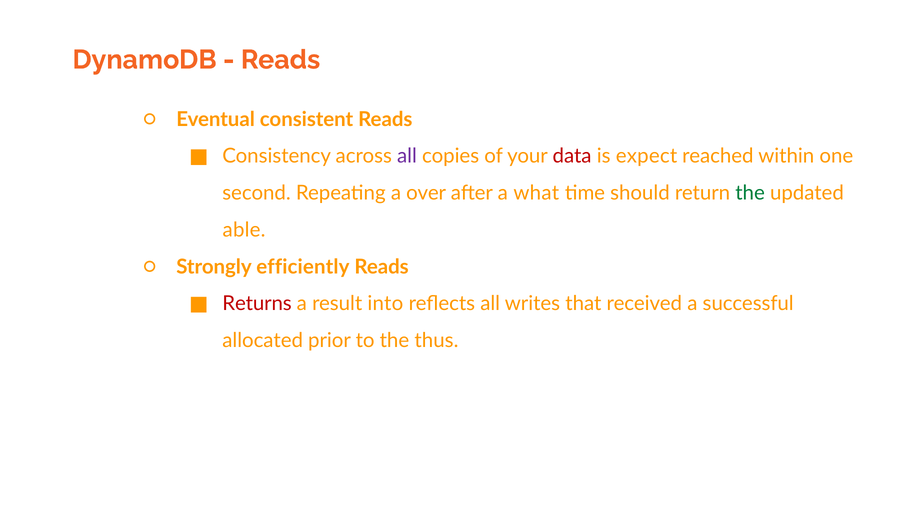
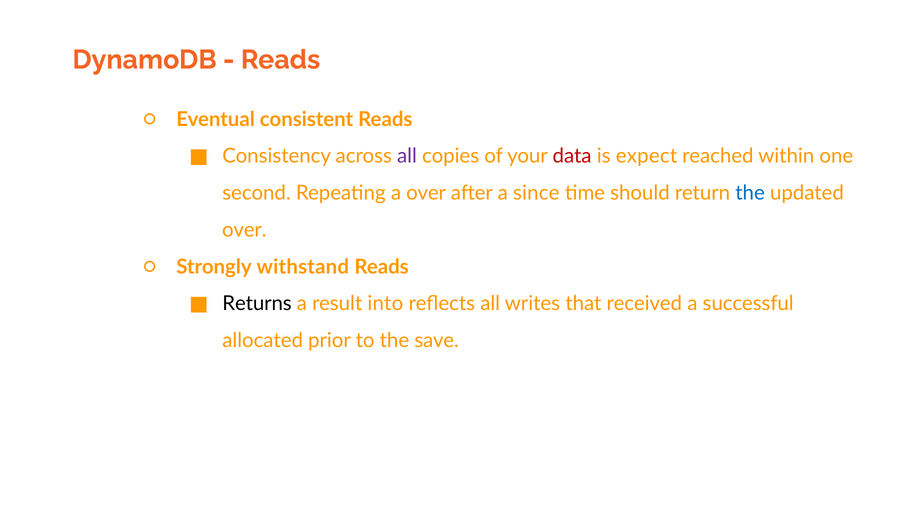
what: what -> since
the at (750, 193) colour: green -> blue
able at (244, 230): able -> over
efficiently: efficiently -> withstand
Returns colour: red -> black
thus: thus -> save
